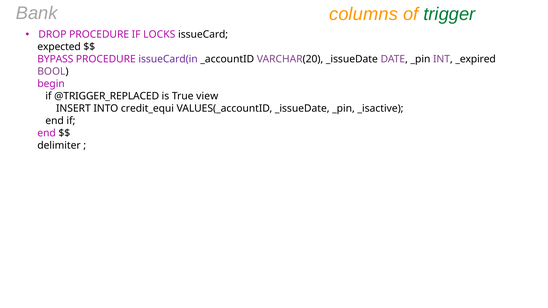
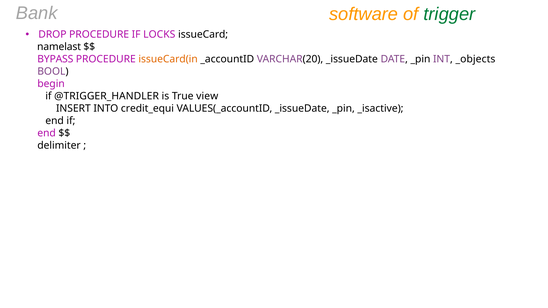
columns: columns -> software
expected: expected -> namelast
issueCard(in colour: purple -> orange
_expired: _expired -> _objects
@TRIGGER_REPLACED: @TRIGGER_REPLACED -> @TRIGGER_HANDLER
